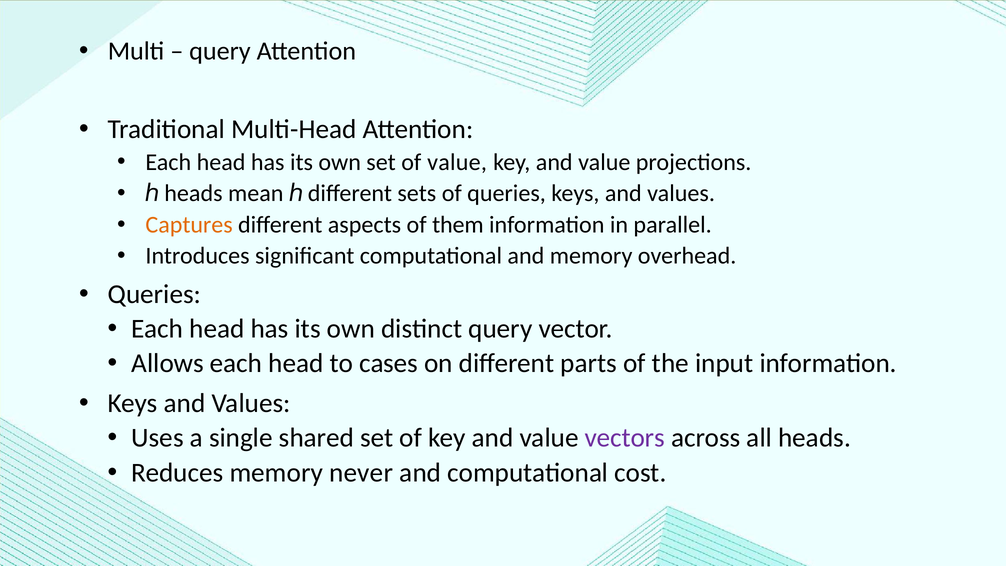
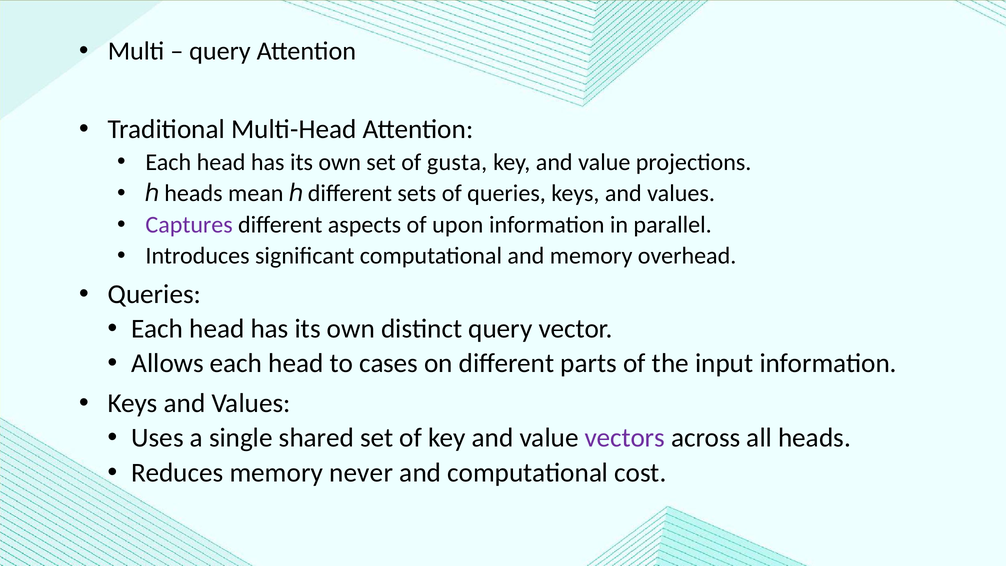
of value: value -> gusta
Captures colour: orange -> purple
them: them -> upon
